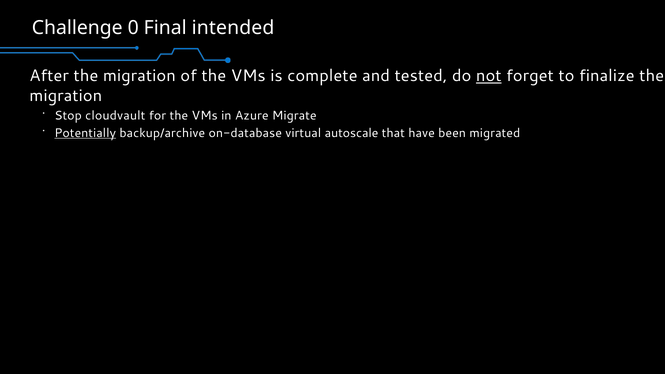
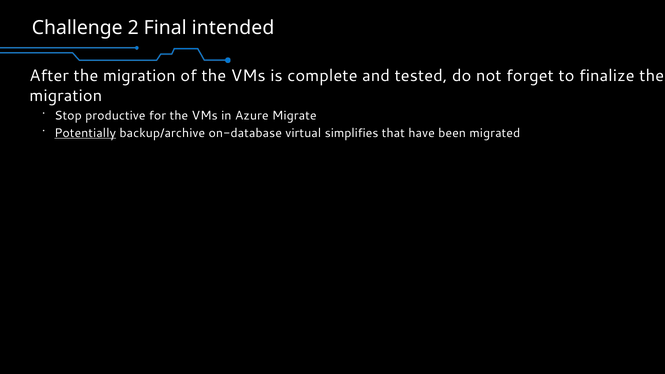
0: 0 -> 2
not underline: present -> none
cloudvault: cloudvault -> productive
autoscale: autoscale -> simplifies
